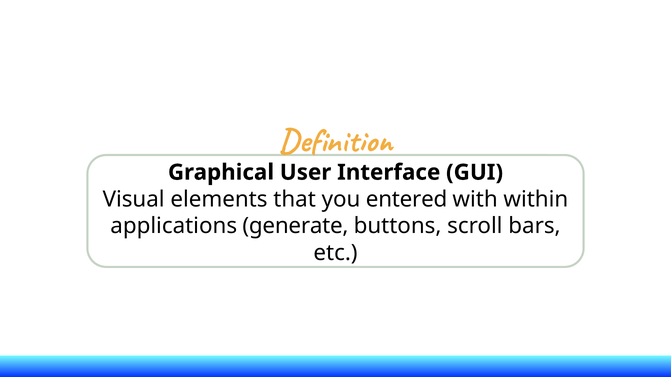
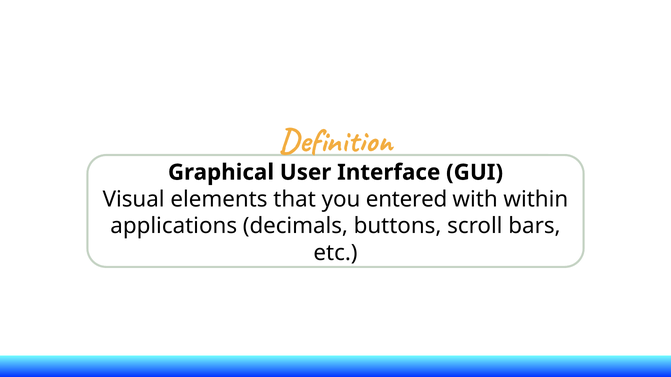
generate: generate -> decimals
